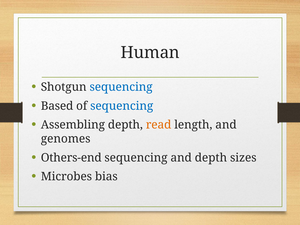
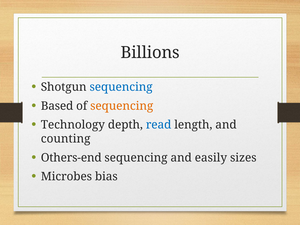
Human: Human -> Billions
sequencing at (122, 106) colour: blue -> orange
Assembling: Assembling -> Technology
read colour: orange -> blue
genomes: genomes -> counting
and depth: depth -> easily
